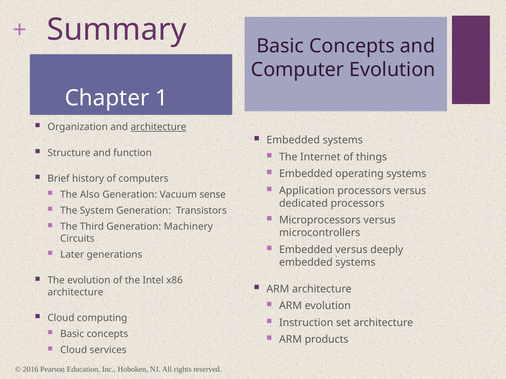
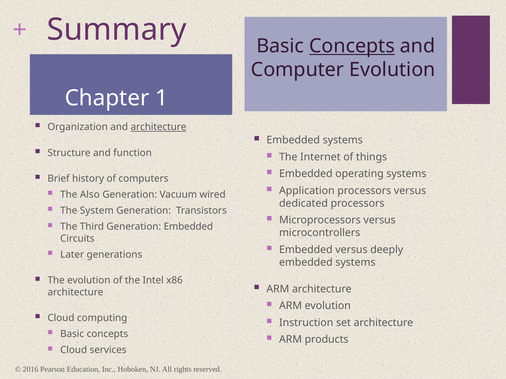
Concepts at (352, 46) underline: none -> present
sense: sense -> wired
Generation Machinery: Machinery -> Embedded
